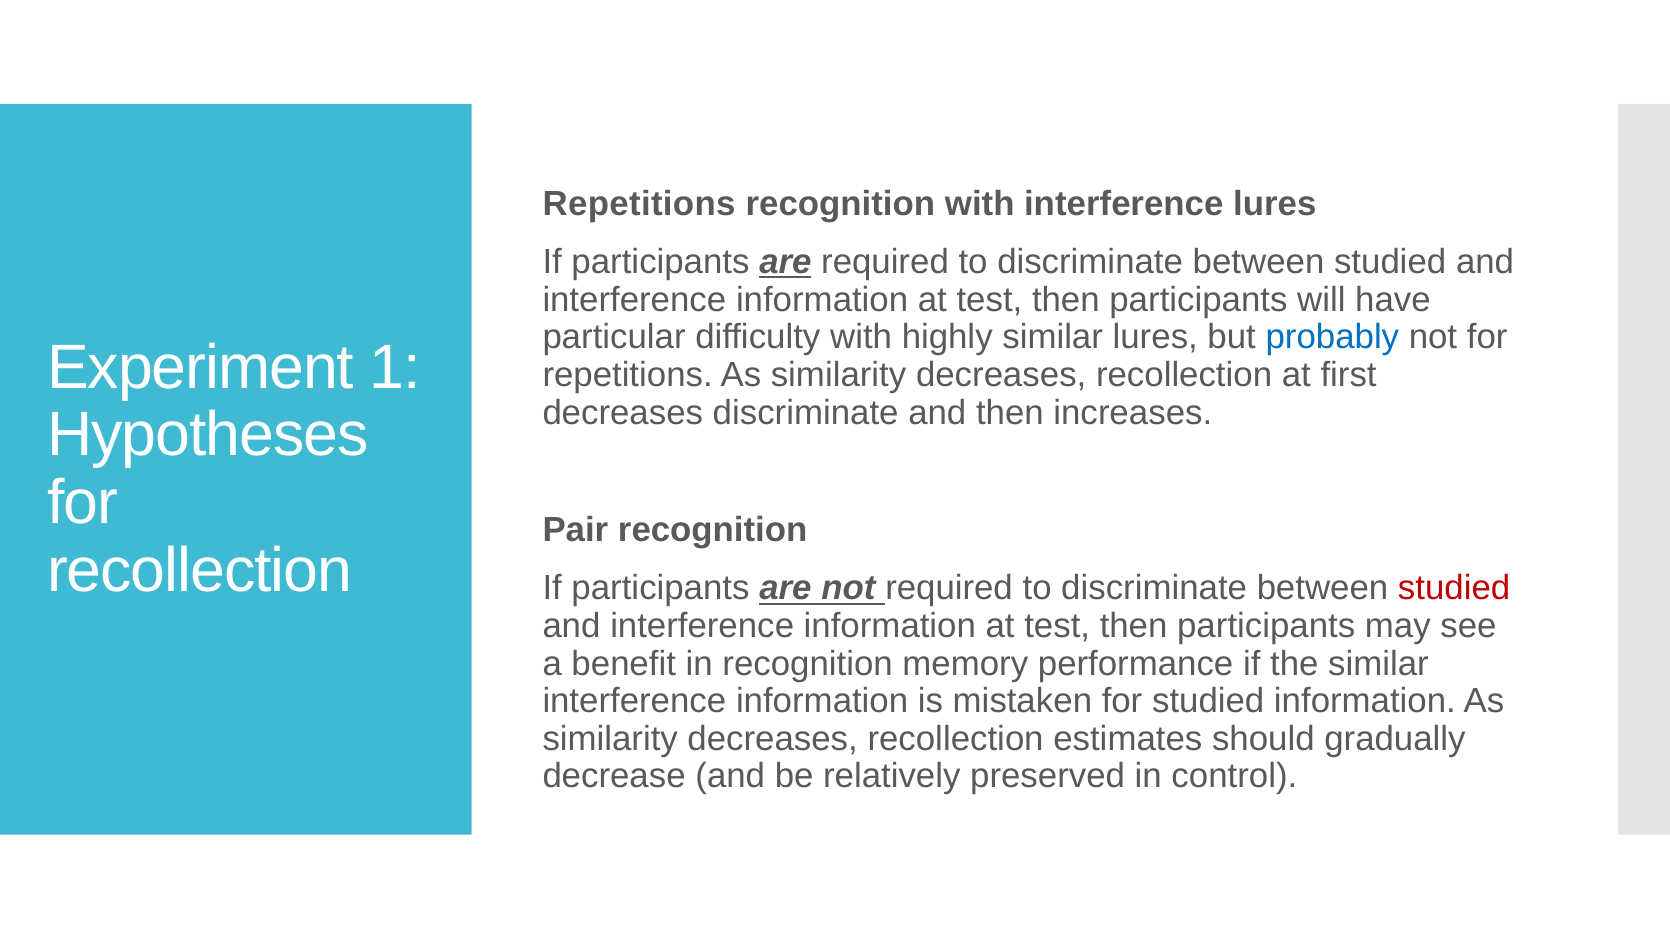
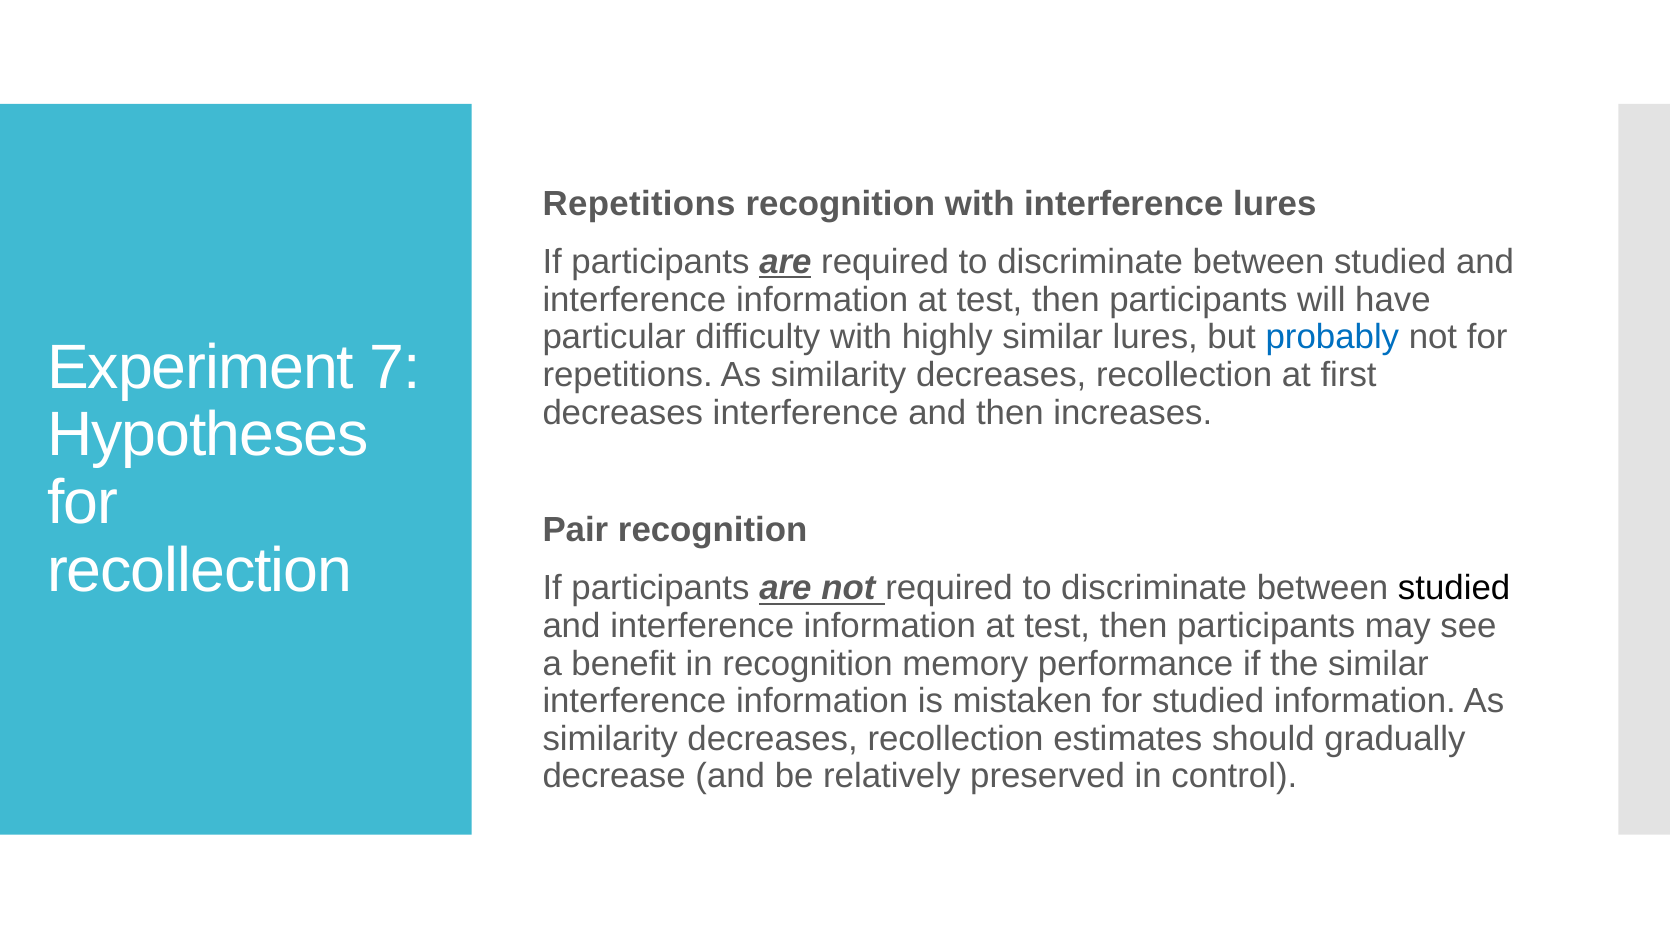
1: 1 -> 7
decreases discriminate: discriminate -> interference
studied at (1454, 588) colour: red -> black
